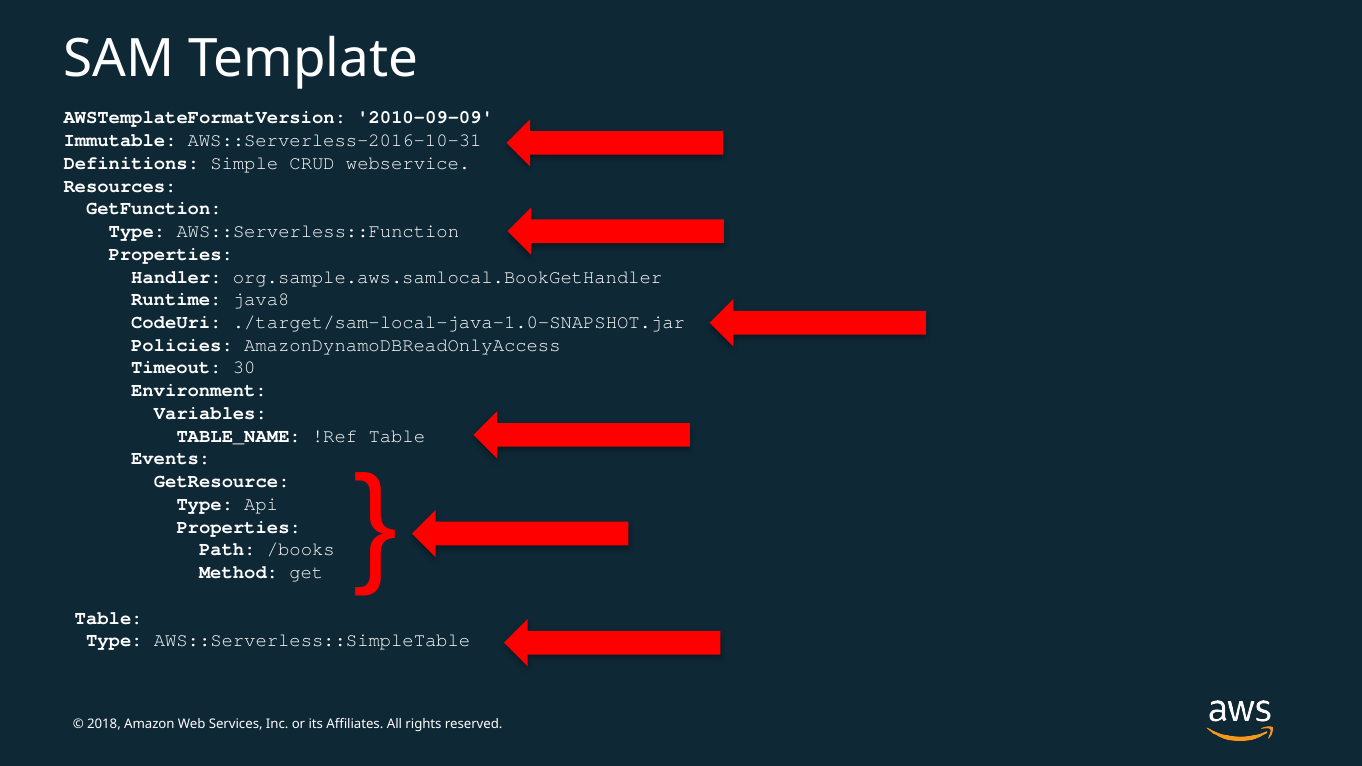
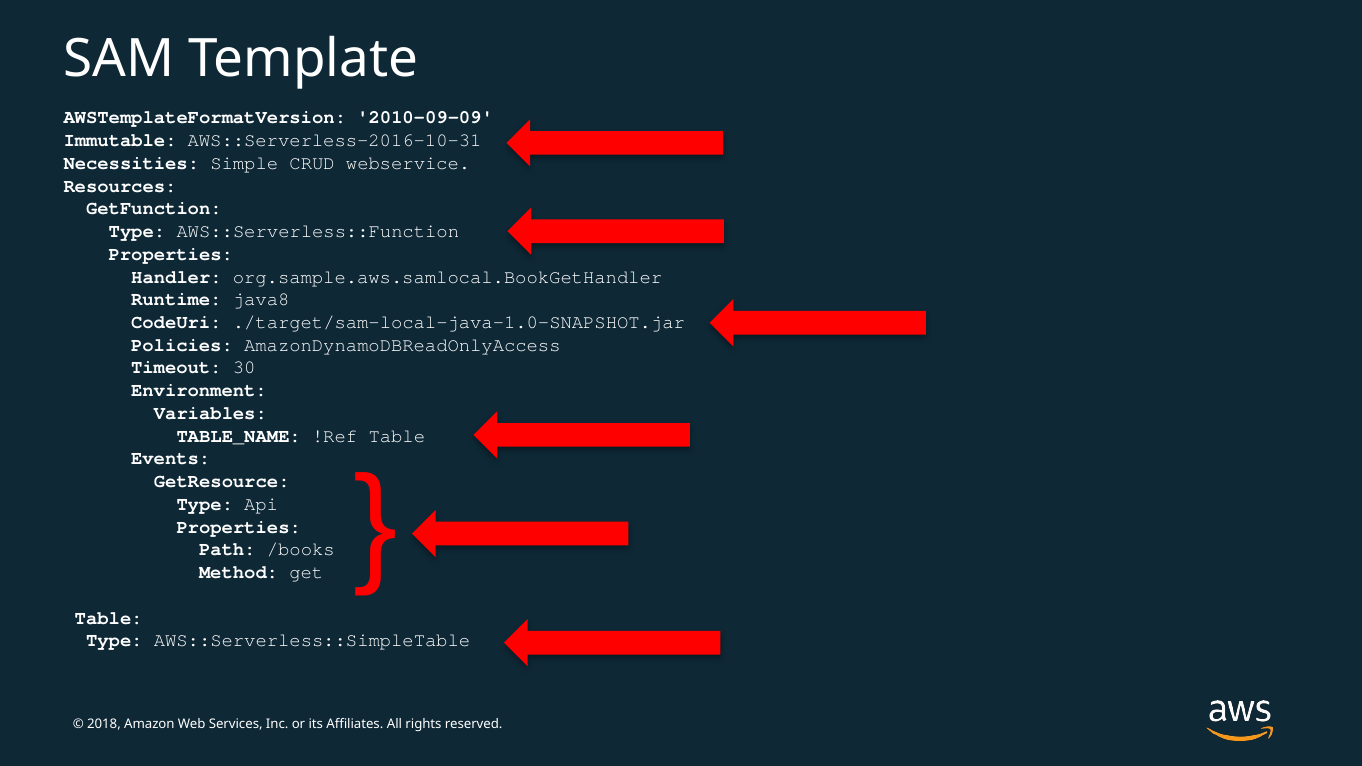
Definitions: Definitions -> Necessities
